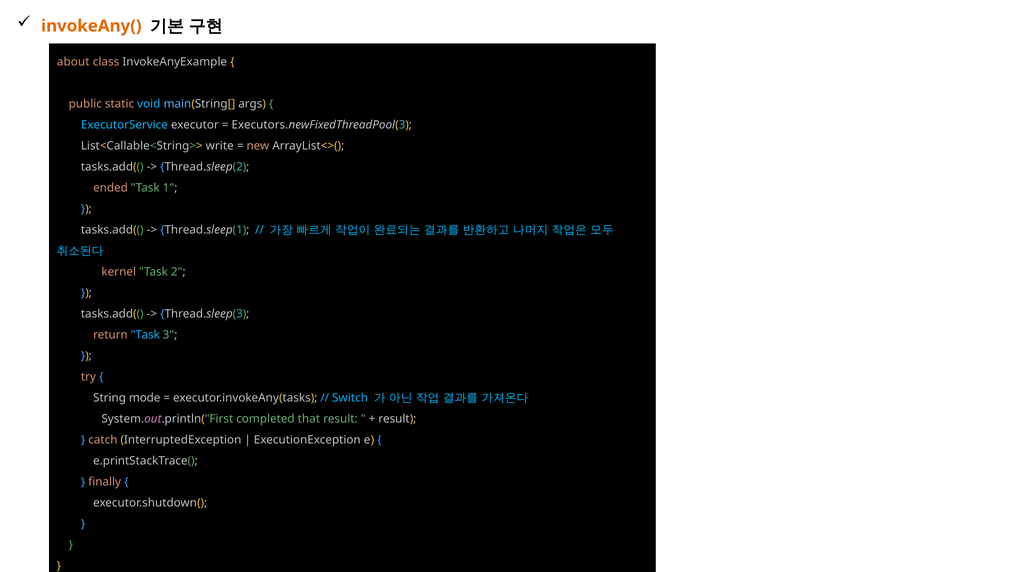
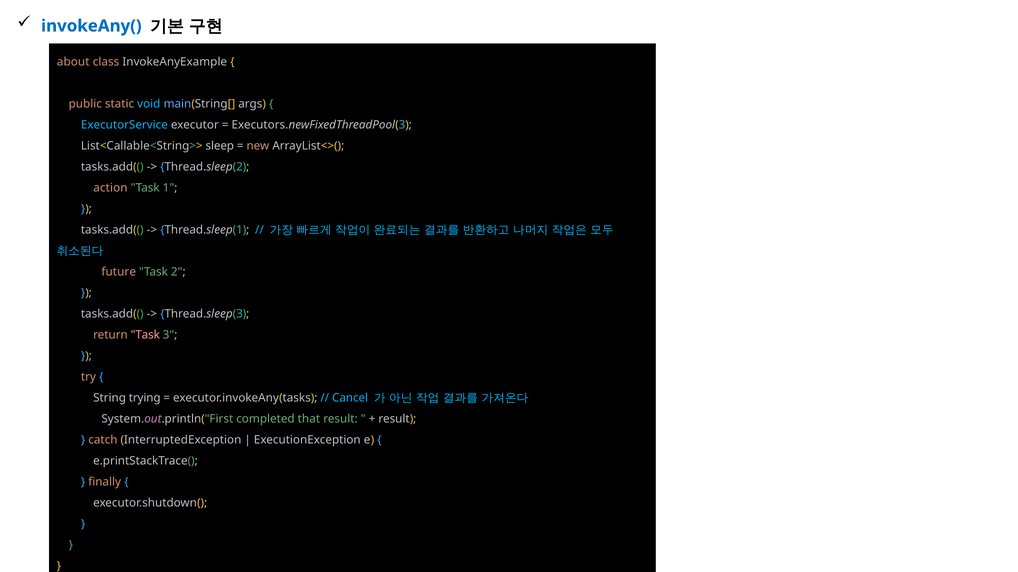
invokeAny( colour: orange -> blue
write: write -> sleep
ended: ended -> action
kernel: kernel -> future
Task at (145, 335) colour: light blue -> pink
mode: mode -> trying
Switch: Switch -> Cancel
